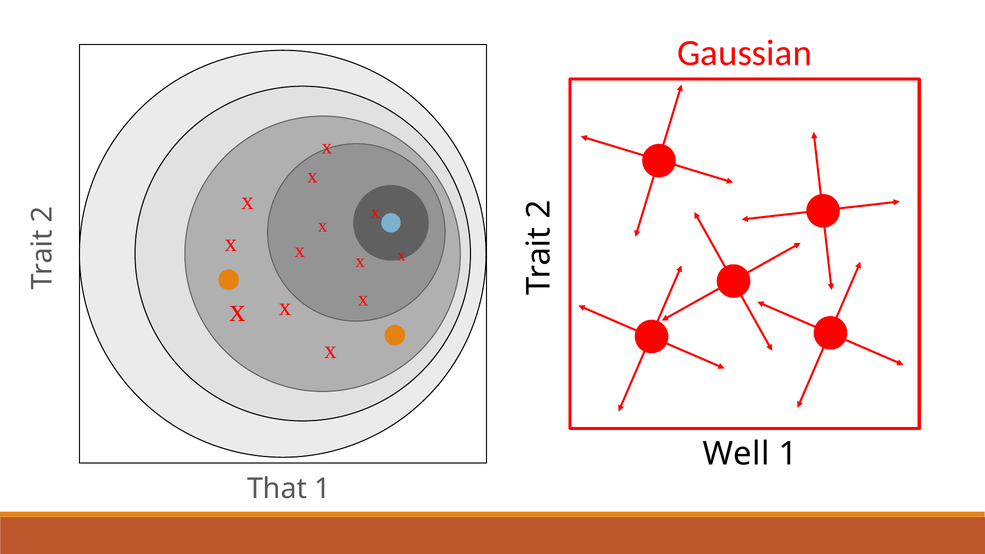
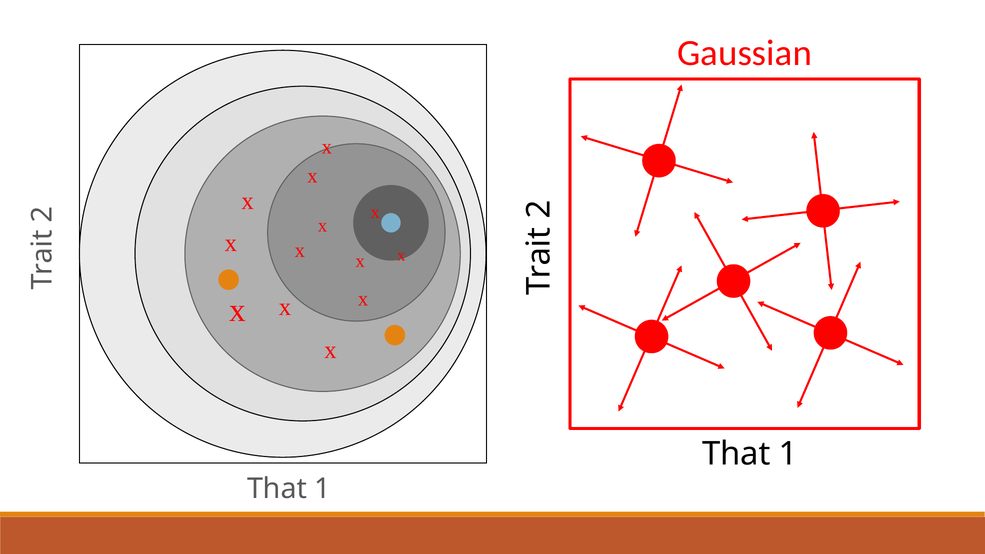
Well at (736, 454): Well -> That
